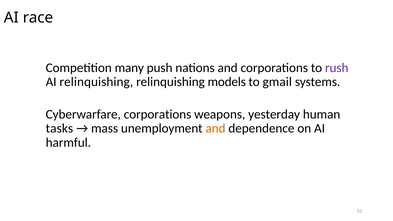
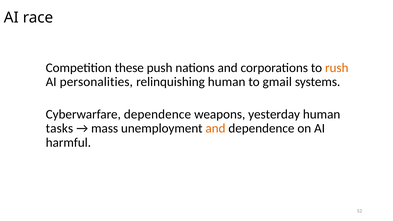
many: many -> these
rush colour: purple -> orange
AI relinquishing: relinquishing -> personalities
relinquishing models: models -> human
Cyberwarfare corporations: corporations -> dependence
